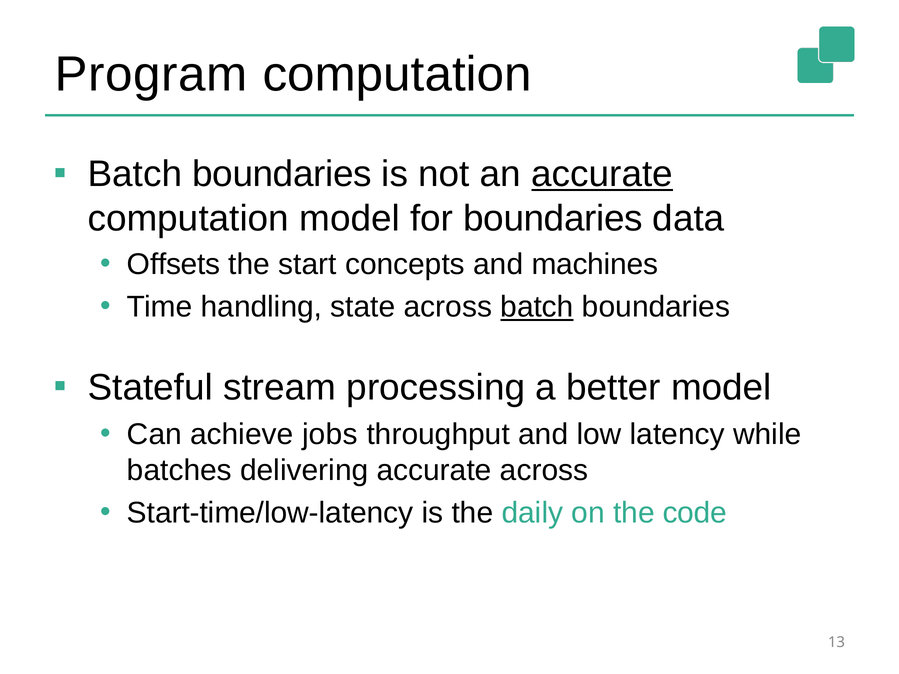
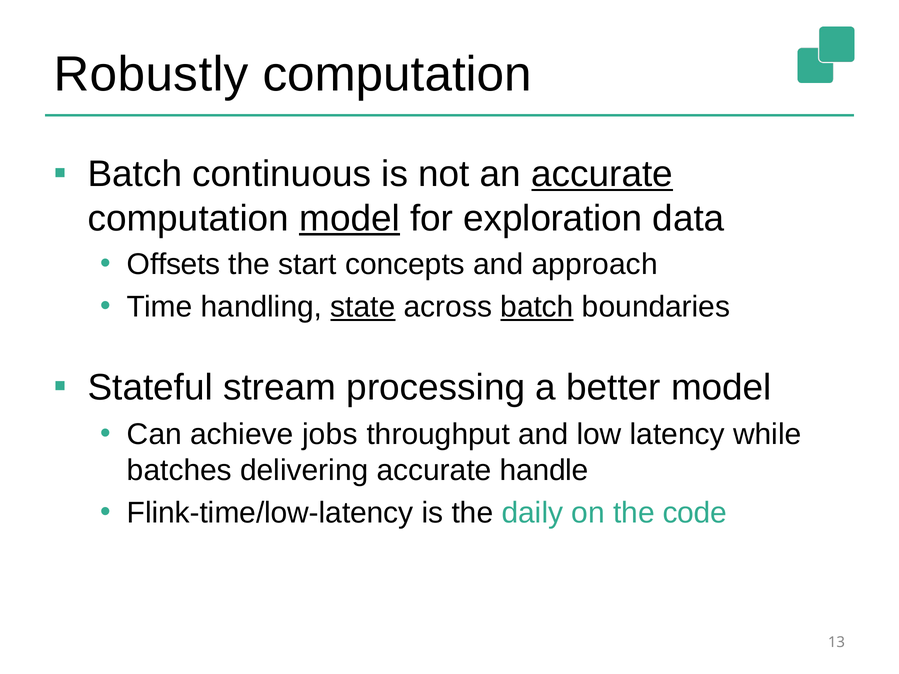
Program: Program -> Robustly
boundaries at (282, 174): boundaries -> continuous
model at (350, 219) underline: none -> present
for boundaries: boundaries -> exploration
machines: machines -> approach
state underline: none -> present
accurate across: across -> handle
Start-time/low-latency: Start-time/low-latency -> Flink-time/low-latency
